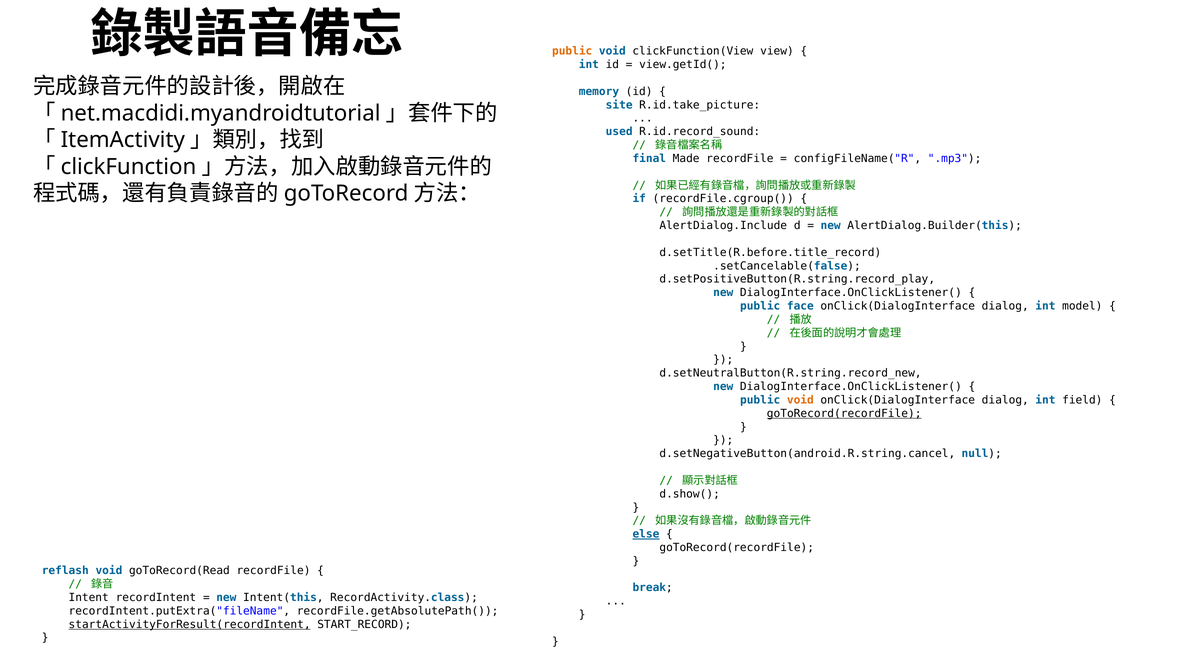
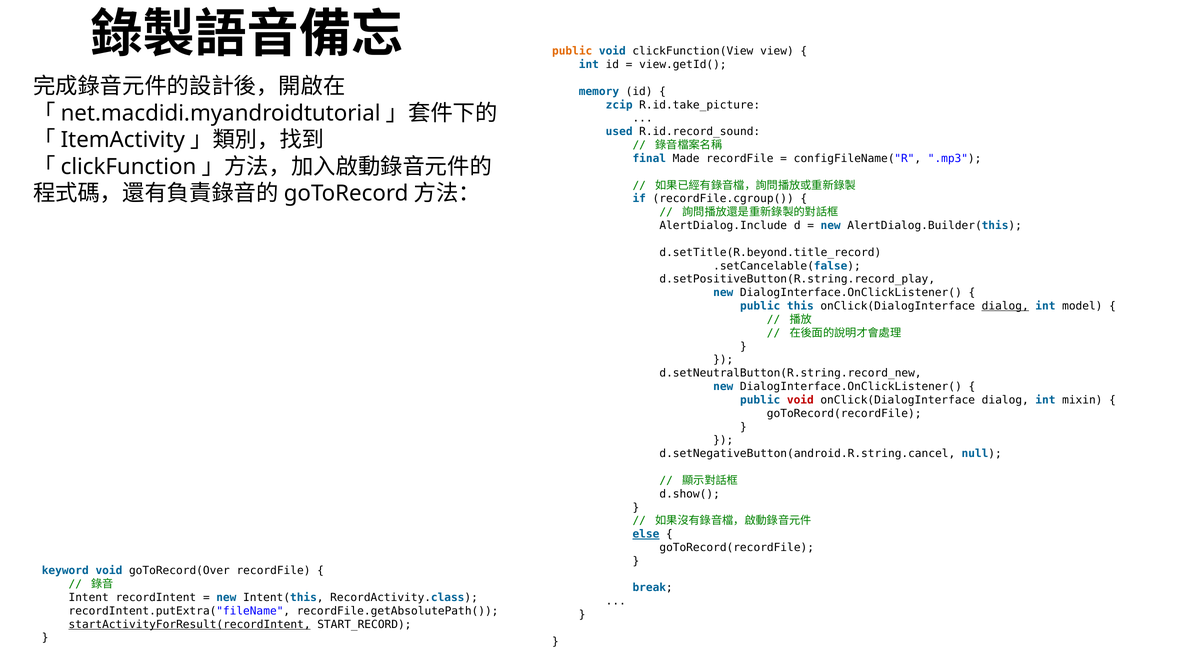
site: site -> zcip
d.setTitle(R.before.title_record: d.setTitle(R.before.title_record -> d.setTitle(R.beyond.title_record
face: face -> this
dialog at (1005, 306) underline: none -> present
void at (800, 400) colour: orange -> red
field: field -> mixin
goToRecord(recordFile at (844, 414) underline: present -> none
reflash: reflash -> keyword
goToRecord(Read: goToRecord(Read -> goToRecord(Over
